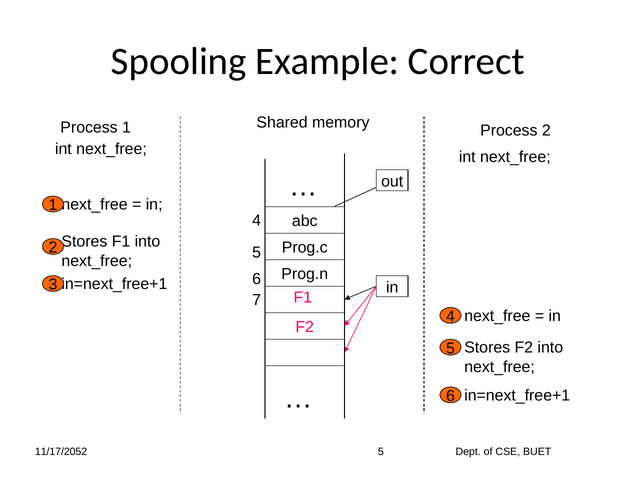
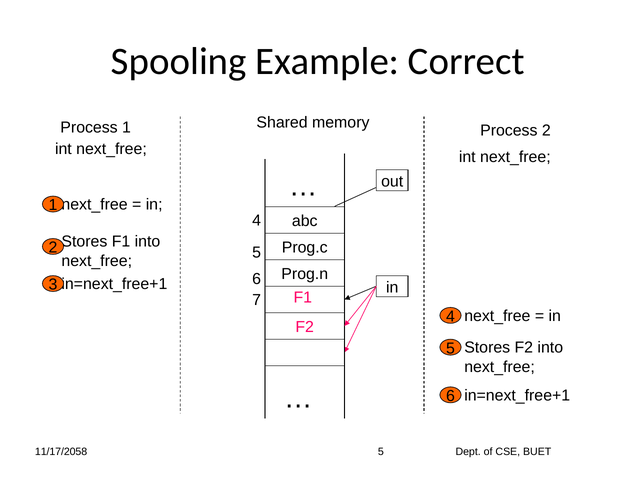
11/17/2052: 11/17/2052 -> 11/17/2058
